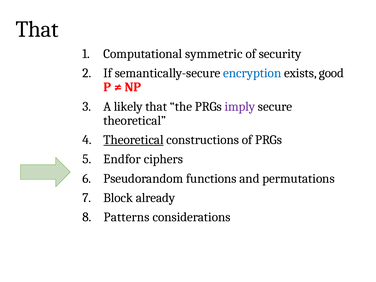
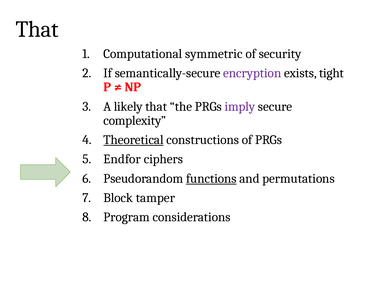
encryption colour: blue -> purple
good: good -> tight
theoretical at (135, 121): theoretical -> complexity
functions underline: none -> present
already: already -> tamper
Patterns: Patterns -> Program
